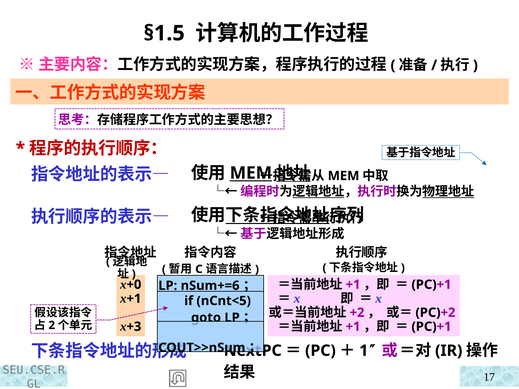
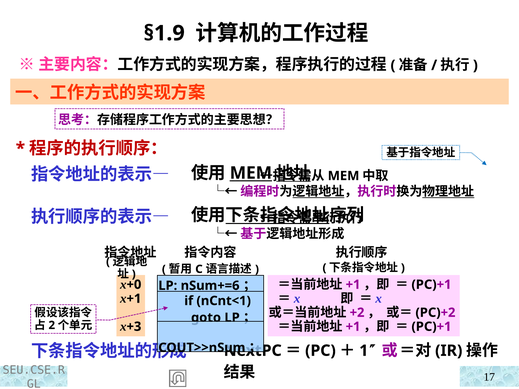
§1.5: §1.5 -> §1.9
nCnt<5: nCnt<5 -> nCnt<1
